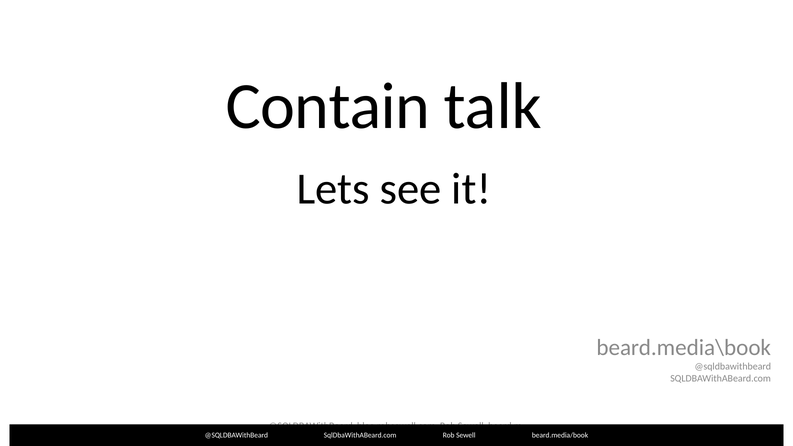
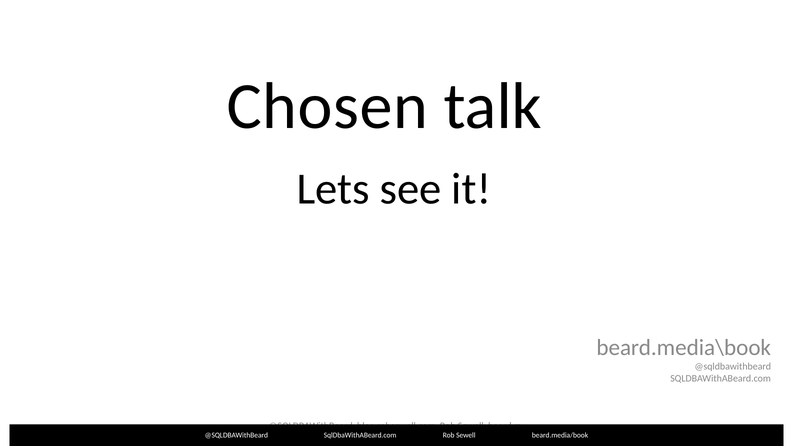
Contain: Contain -> Chosen
